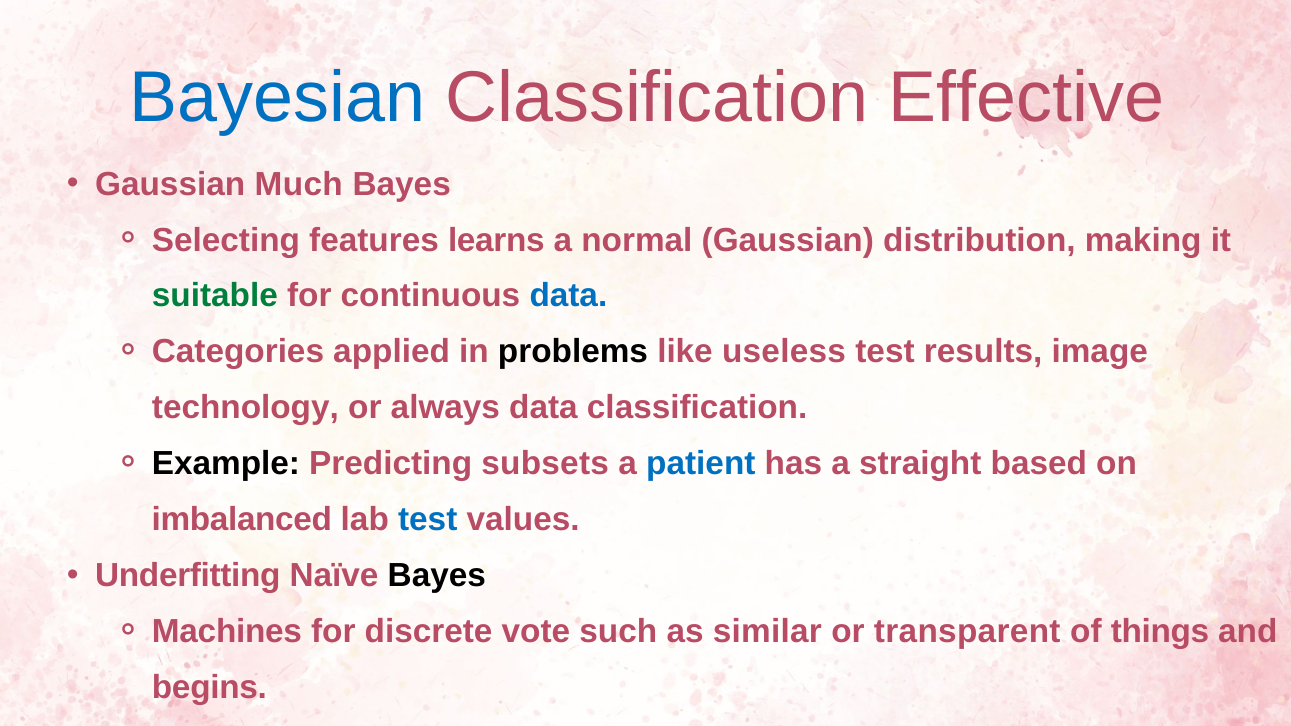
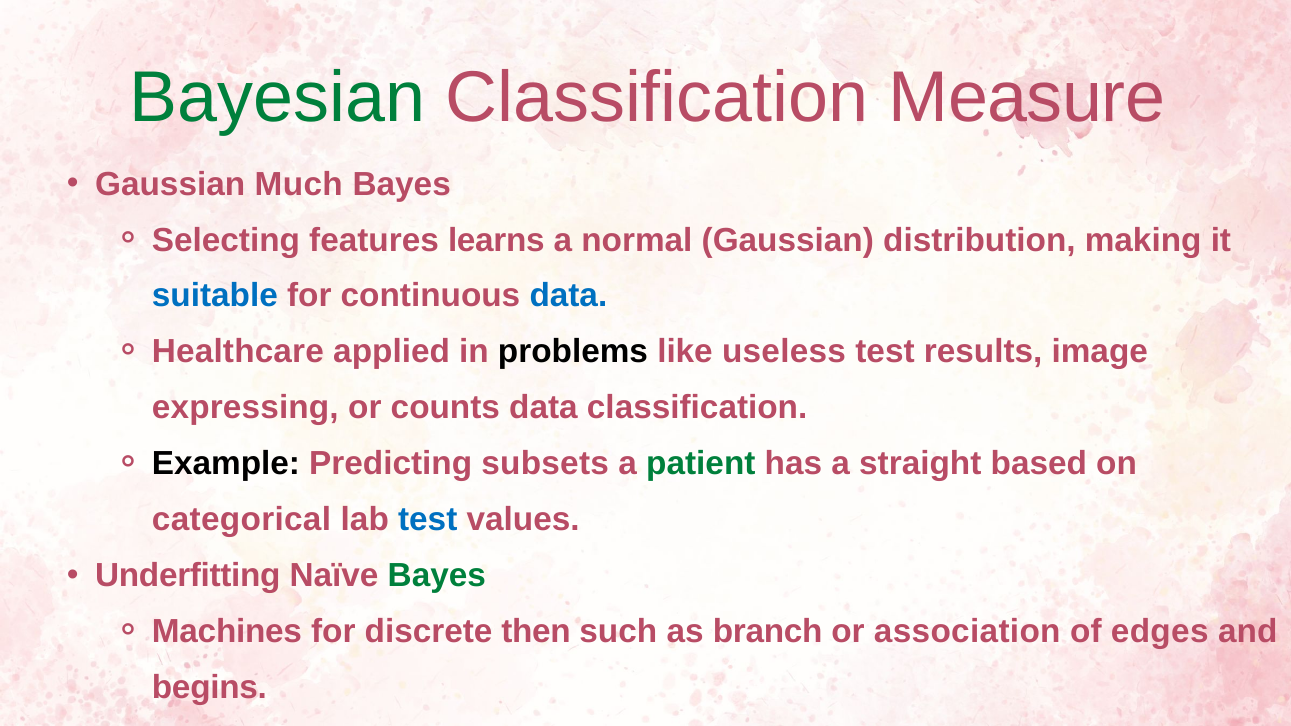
Bayesian colour: blue -> green
Classification Effective: Effective -> Measure
suitable colour: green -> blue
Categories at (238, 352): Categories -> Healthcare
technology: technology -> expressing
always: always -> counts
patient colour: blue -> green
imbalanced: imbalanced -> categorical
Bayes at (437, 576) colour: black -> green
vote: vote -> then
similar: similar -> branch
transparent: transparent -> association
things: things -> edges
